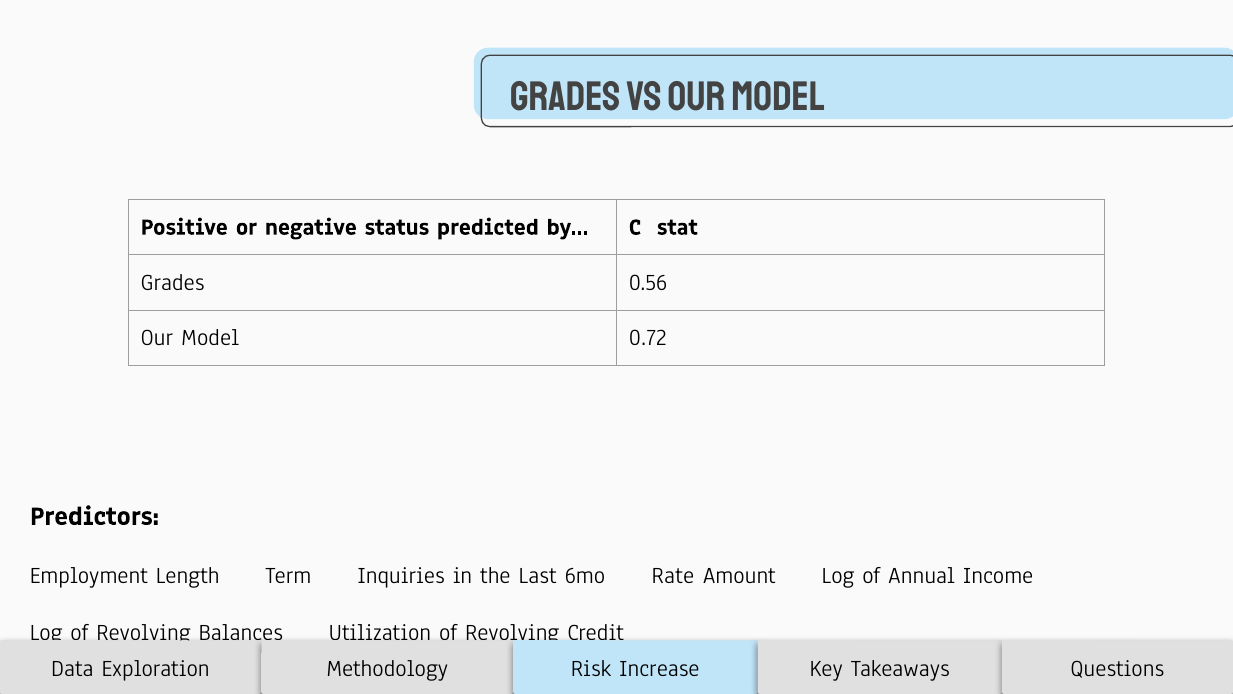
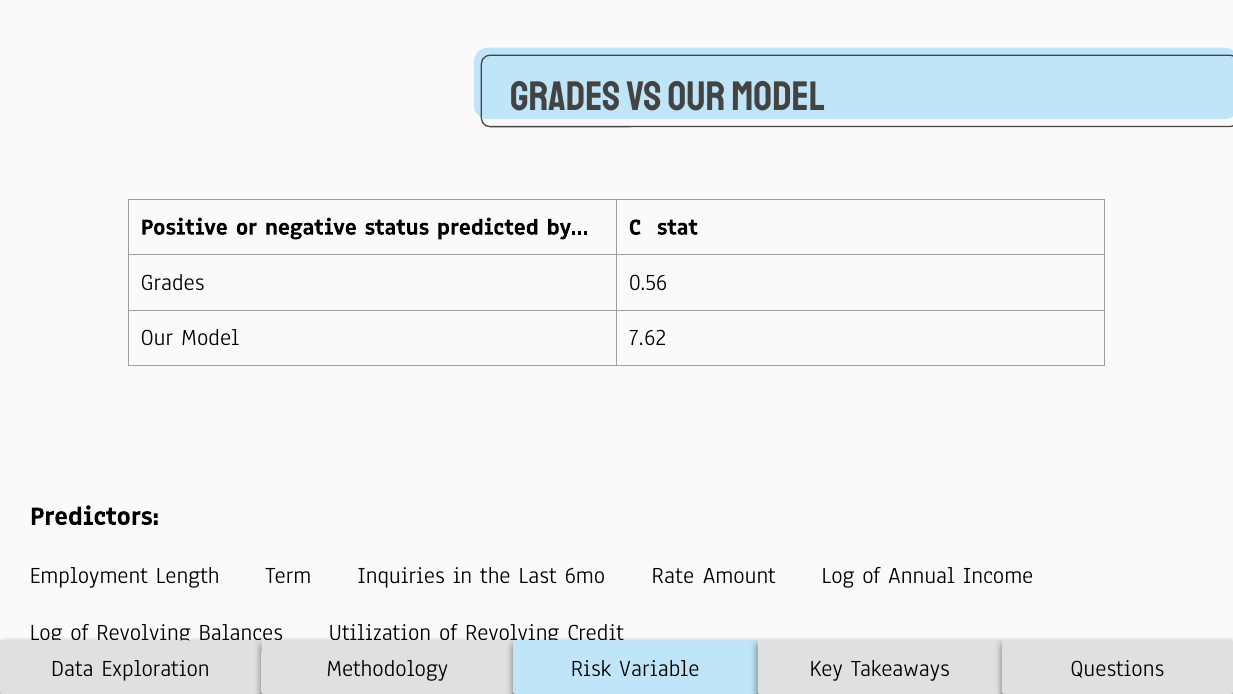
0.72: 0.72 -> 7.62
Increase: Increase -> Variable
